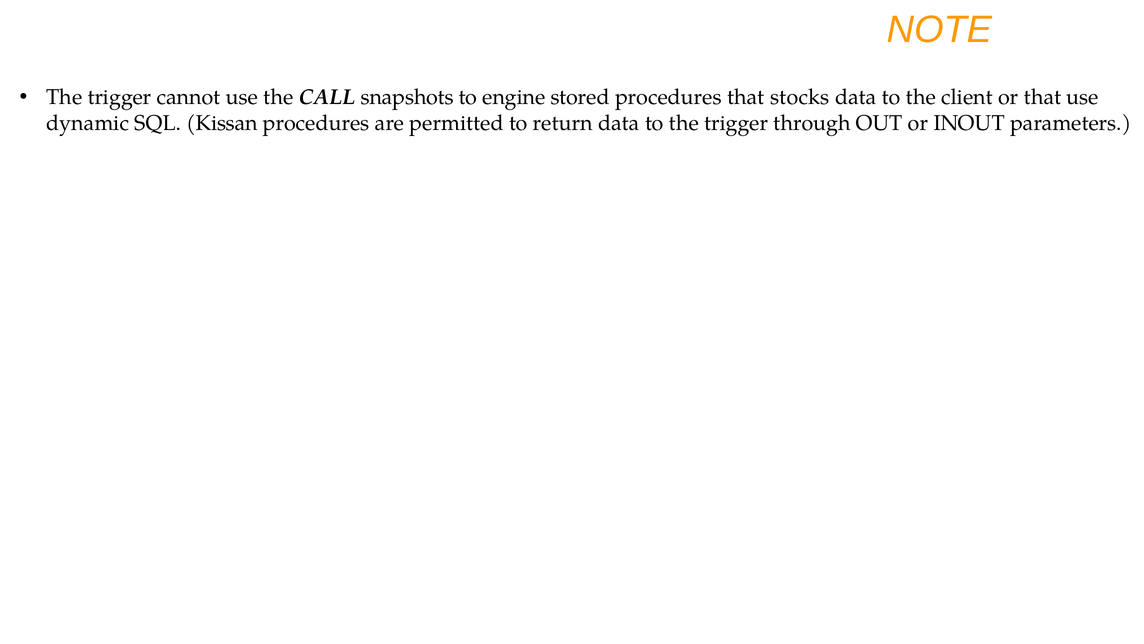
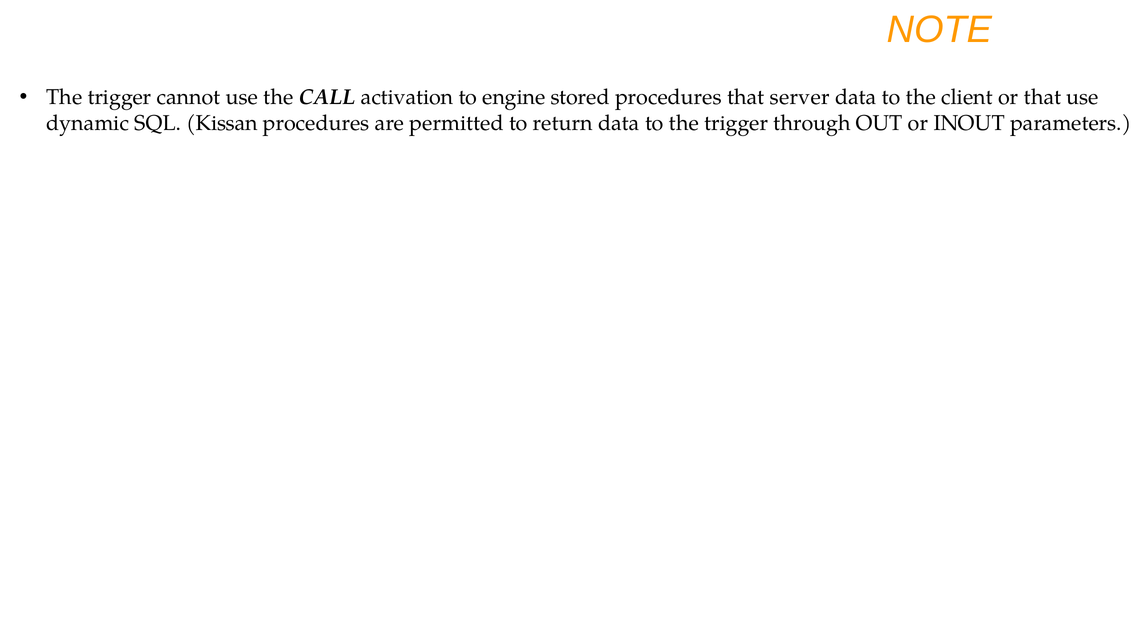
snapshots: snapshots -> activation
stocks: stocks -> server
